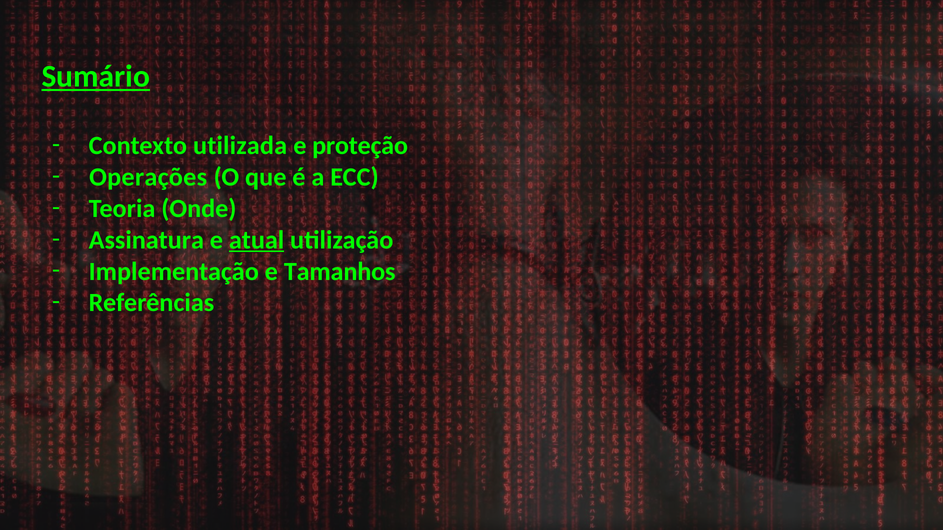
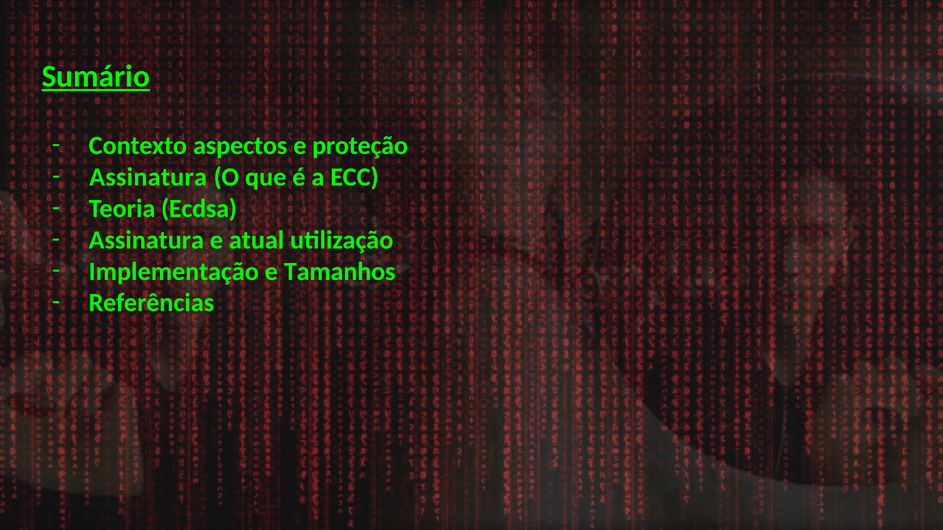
utilizada: utilizada -> aspectos
Operações at (148, 177): Operações -> Assinatura
Onde: Onde -> Ecdsa
atual underline: present -> none
